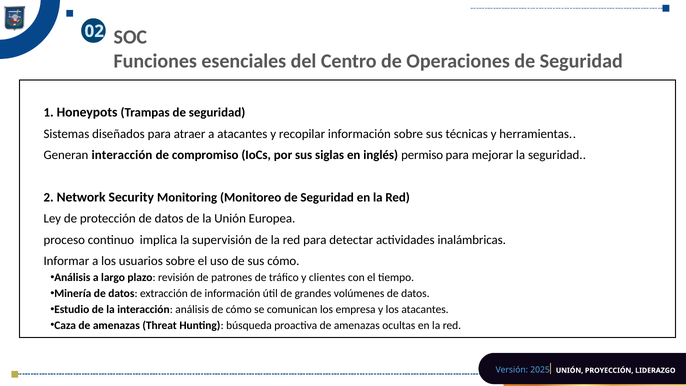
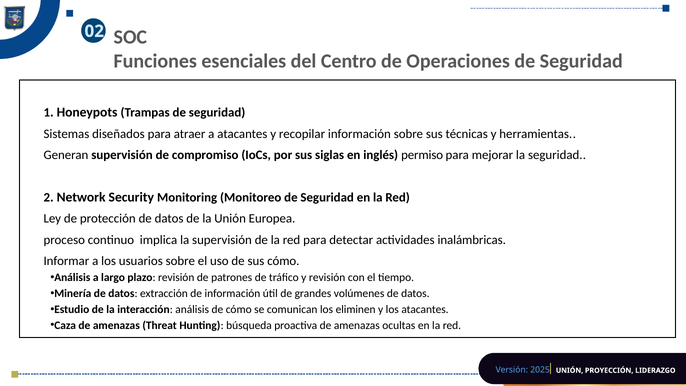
interacción at (122, 155): interacción -> supervisión
y clientes: clientes -> revisión
empresa: empresa -> eliminen
